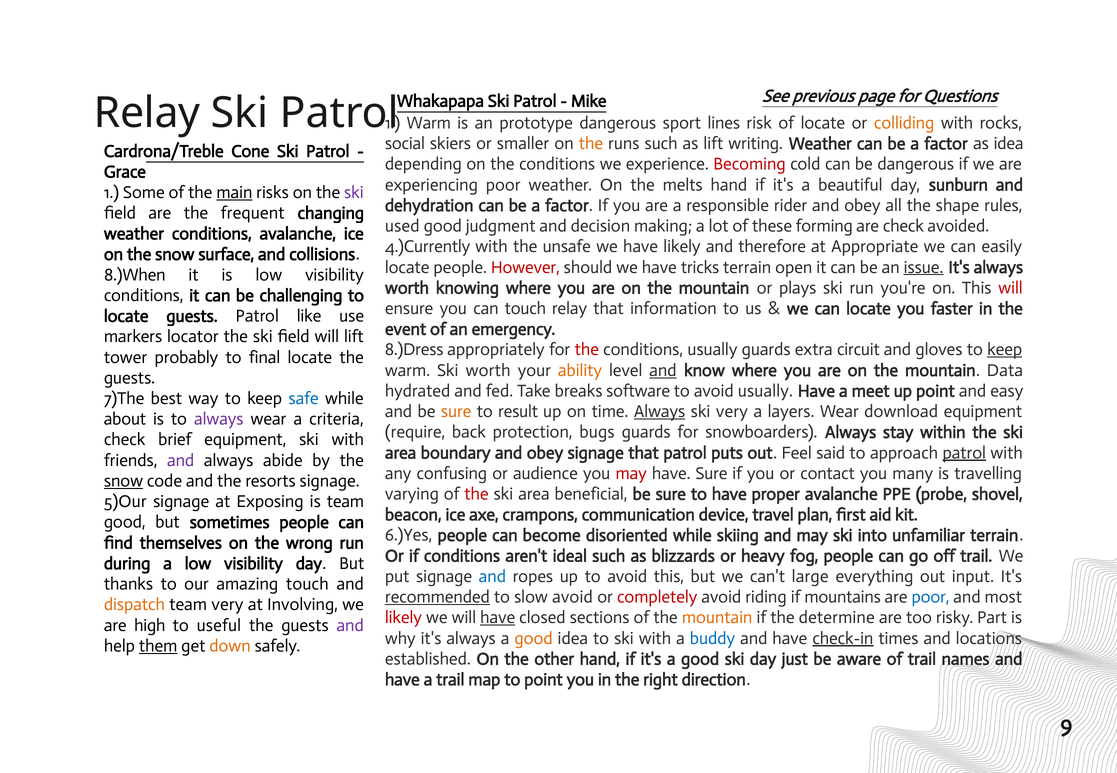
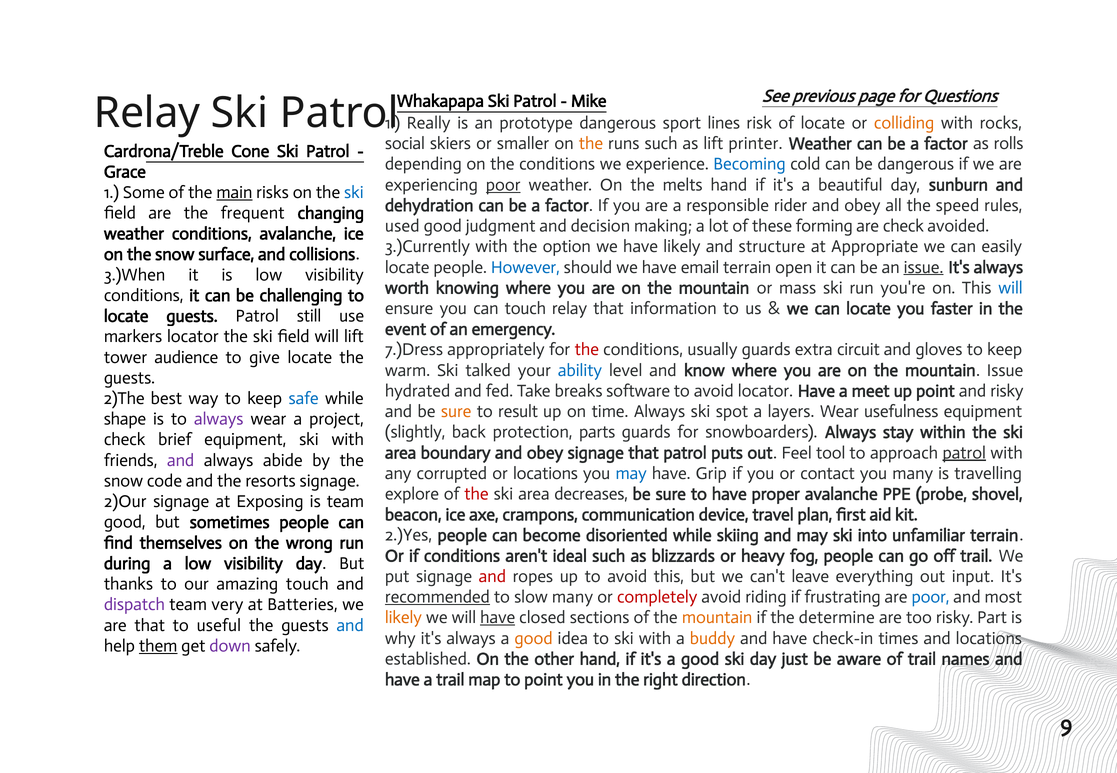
Warm at (429, 123): Warm -> Really
writing: writing -> printer
as idea: idea -> rolls
Becoming colour: red -> blue
poor at (503, 185) underline: none -> present
ski at (354, 193) colour: purple -> blue
shape: shape -> speed
4.)Currently: 4.)Currently -> 3.)Currently
unsafe: unsafe -> option
therefore: therefore -> structure
However colour: red -> blue
tricks: tricks -> email
8.)When: 8.)When -> 3.)When
plays: plays -> mass
will at (1011, 288) colour: red -> blue
like: like -> still
8.)Dress: 8.)Dress -> 7.)Dress
keep at (1005, 350) underline: present -> none
probably: probably -> audience
final: final -> give
Ski worth: worth -> talked
ability colour: orange -> blue
and at (663, 371) underline: present -> none
mountain Data: Data -> Issue
avoid usually: usually -> locator
and easy: easy -> risky
7)The: 7)The -> 2)The
Always at (660, 412) underline: present -> none
ski very: very -> spot
download: download -> usefulness
about: about -> shape
criteria: criteria -> project
require: require -> slightly
bugs: bugs -> parts
said: said -> tool
confusing: confusing -> corrupted
or audience: audience -> locations
may at (631, 474) colour: red -> blue
have Sure: Sure -> Grip
snow at (123, 481) underline: present -> none
varying: varying -> explore
beneficial: beneficial -> decreases
5)Our: 5)Our -> 2)Our
6.)Yes: 6.)Yes -> 2.)Yes
and at (492, 577) colour: blue -> red
large: large -> leave
slow avoid: avoid -> many
mountains: mountains -> frustrating
dispatch colour: orange -> purple
Involving: Involving -> Batteries
likely at (403, 618) colour: red -> orange
are high: high -> that
and at (350, 626) colour: purple -> blue
buddy colour: blue -> orange
check-in underline: present -> none
down colour: orange -> purple
